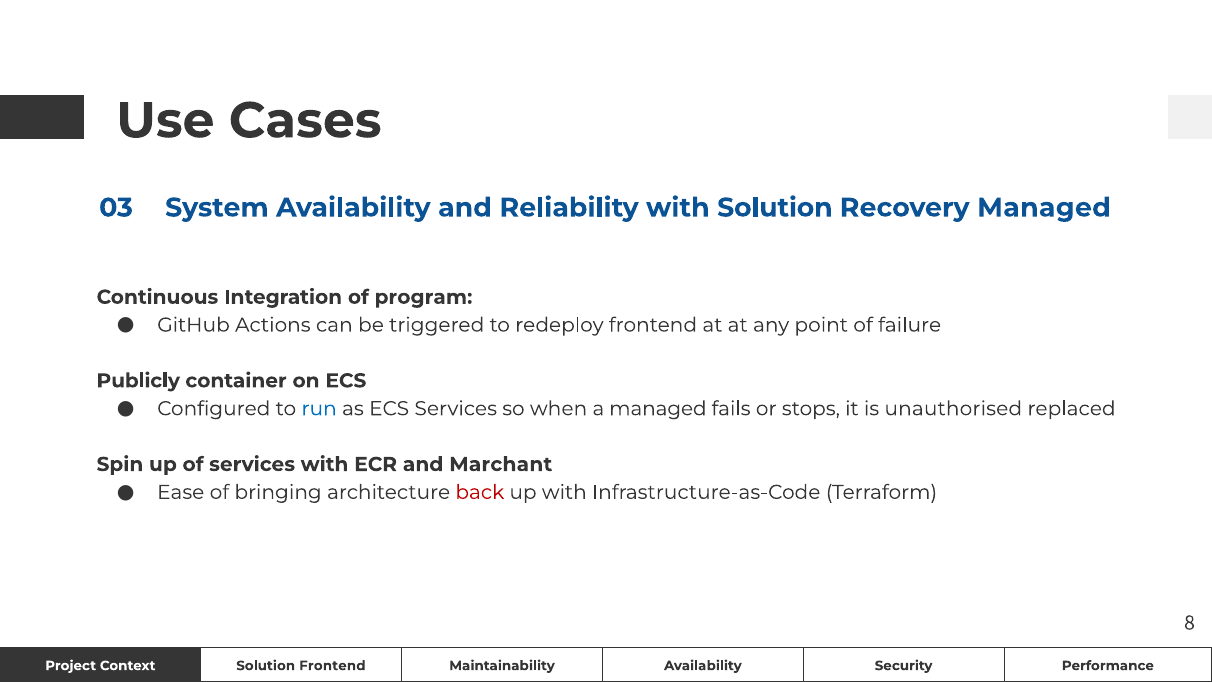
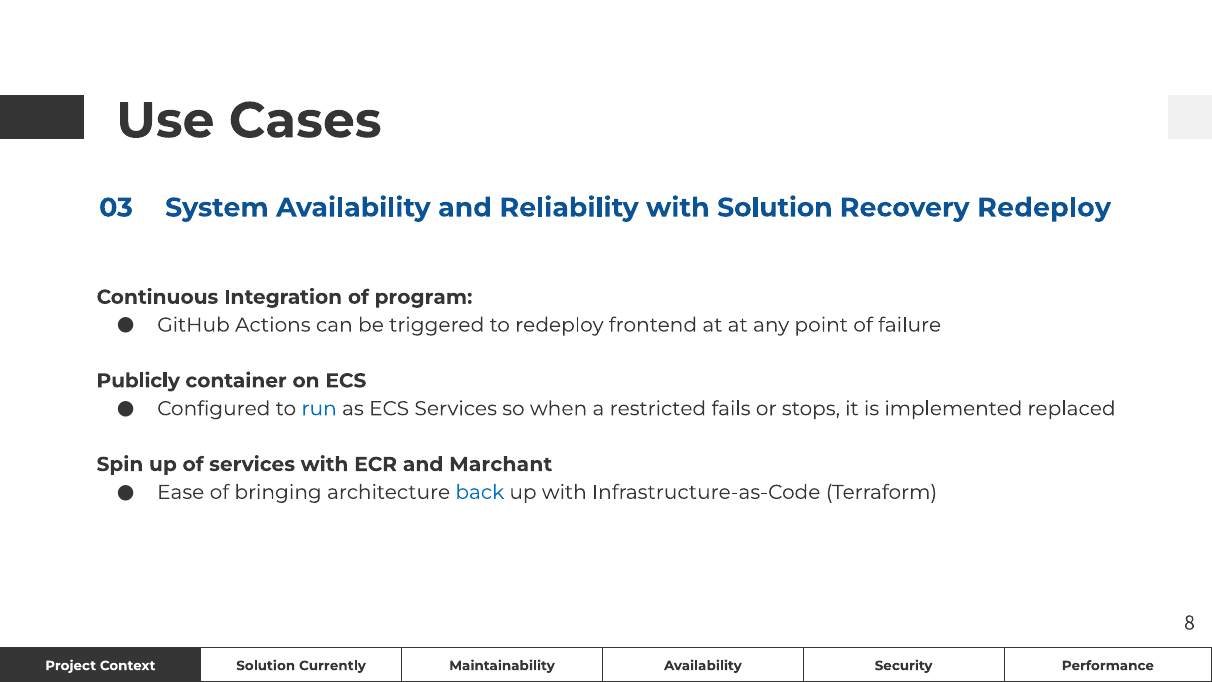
Recovery Managed: Managed -> Redeploy
a managed: managed -> restricted
unauthorised: unauthorised -> implemented
back colour: red -> blue
Solution Frontend: Frontend -> Currently
